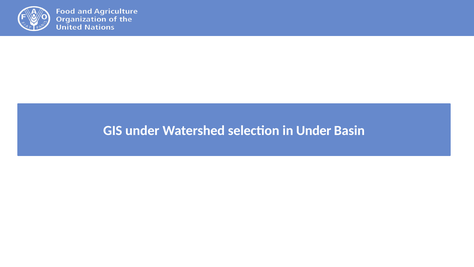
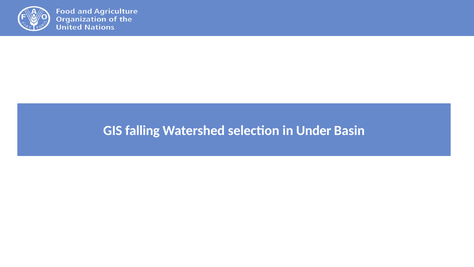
GIS under: under -> falling
